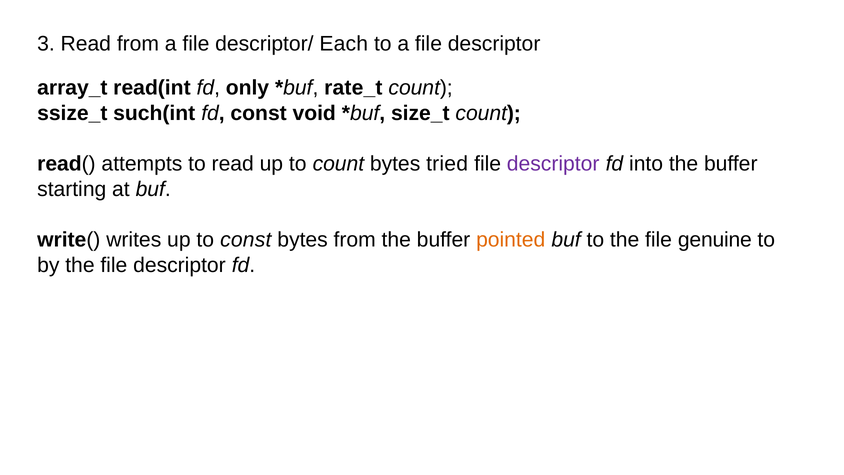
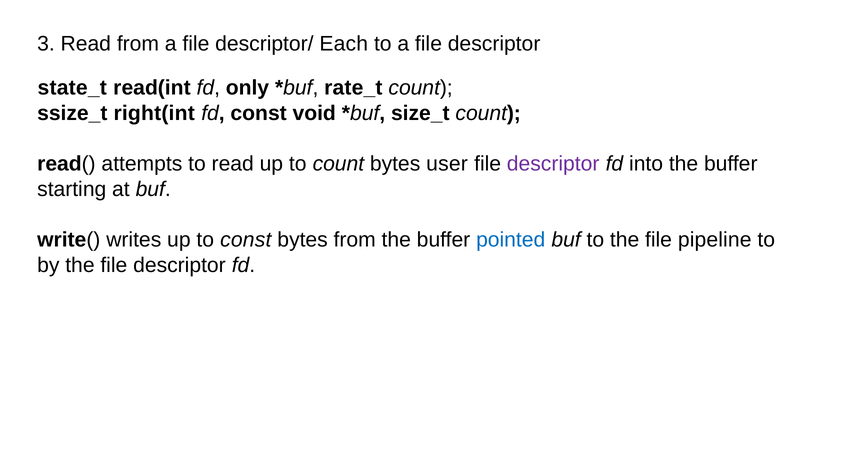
array_t: array_t -> state_t
such(int: such(int -> right(int
tried: tried -> user
pointed colour: orange -> blue
genuine: genuine -> pipeline
